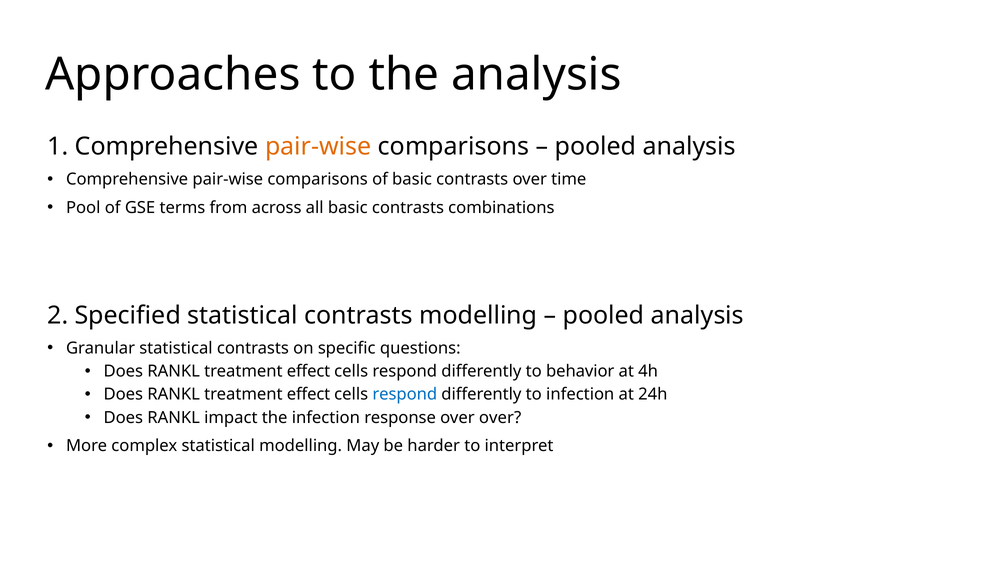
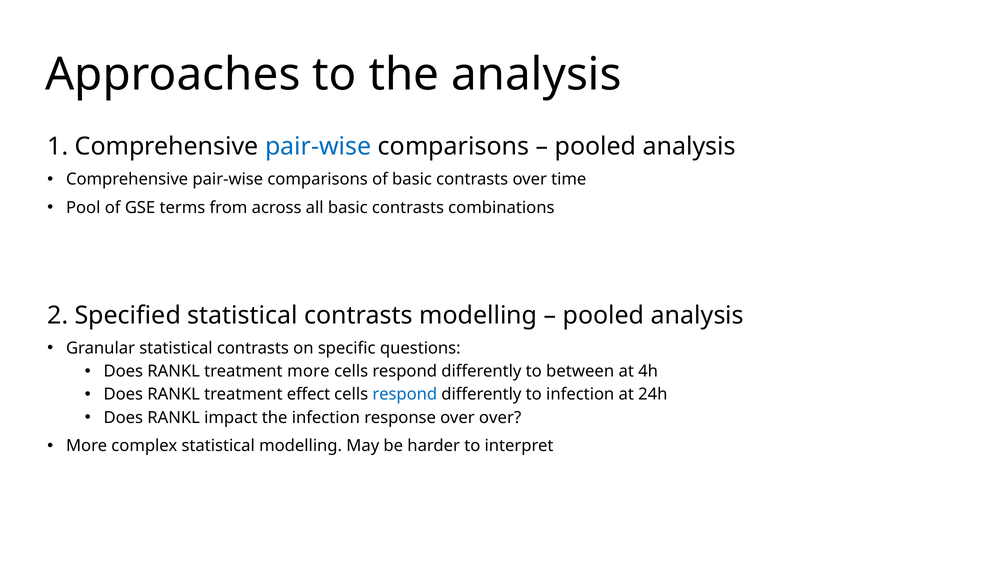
pair-wise at (318, 147) colour: orange -> blue
effect at (309, 372): effect -> more
behavior: behavior -> between
